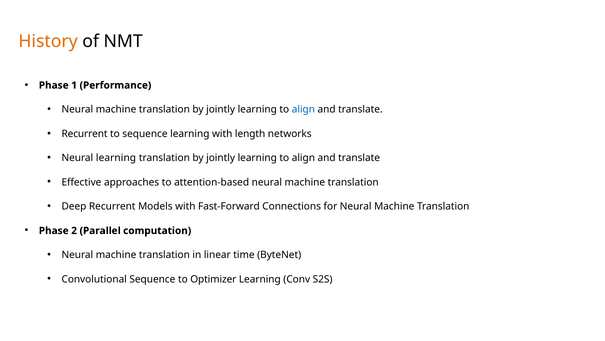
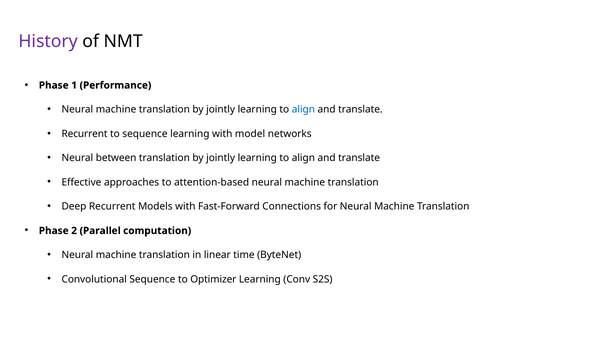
History colour: orange -> purple
length: length -> model
Neural learning: learning -> between
